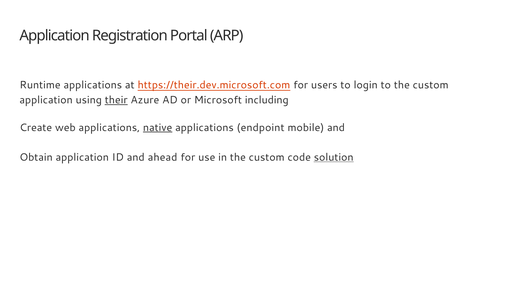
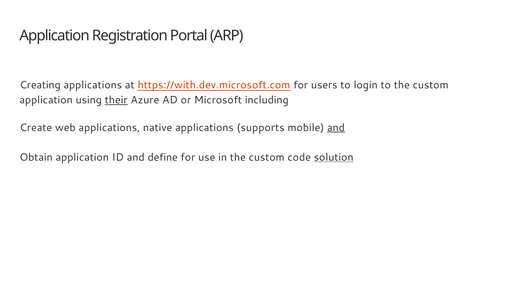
Runtime: Runtime -> Creating
https://their.dev.microsoft.com: https://their.dev.microsoft.com -> https://with.dev.microsoft.com
native underline: present -> none
endpoint: endpoint -> supports
and at (336, 128) underline: none -> present
ahead: ahead -> define
